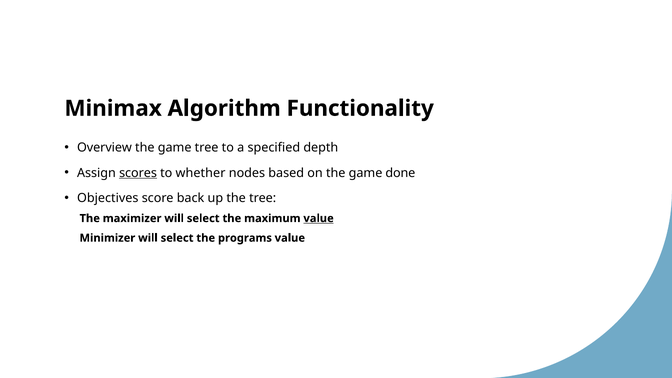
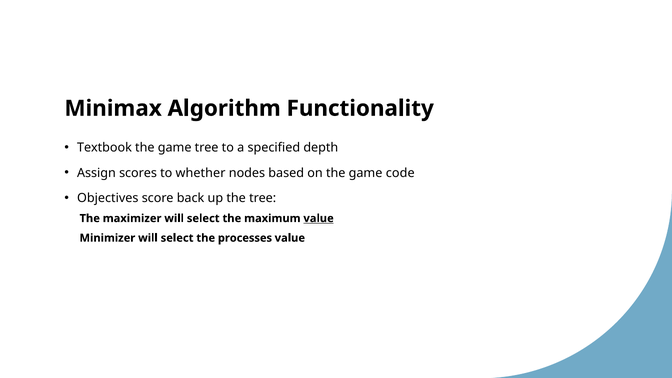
Overview: Overview -> Textbook
scores underline: present -> none
done: done -> code
programs: programs -> processes
